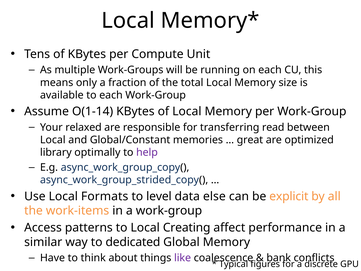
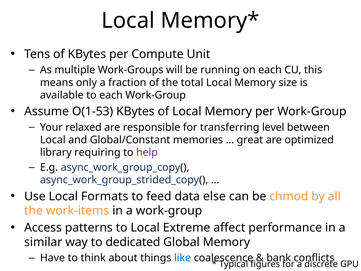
O(1-14: O(1-14 -> O(1-53
read: read -> level
optimally: optimally -> requiring
level: level -> feed
explicit: explicit -> chmod
Creating: Creating -> Extreme
like colour: purple -> blue
